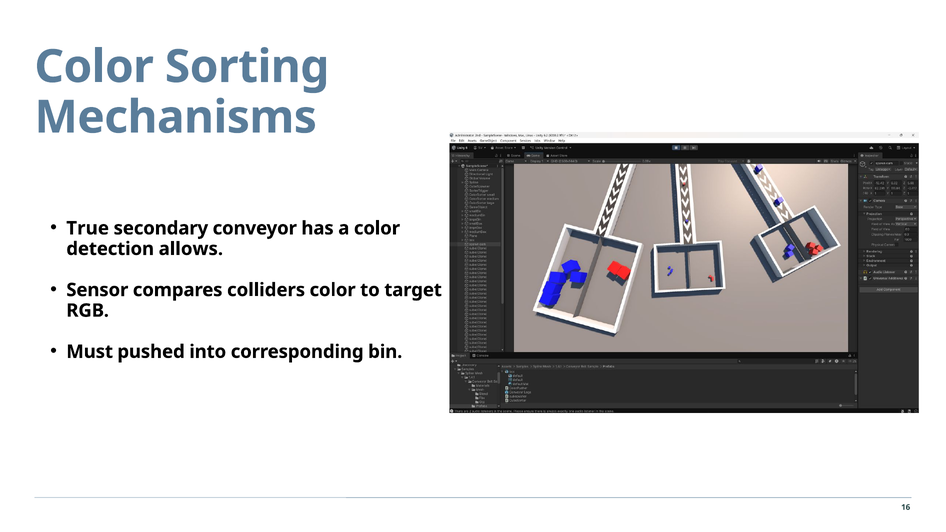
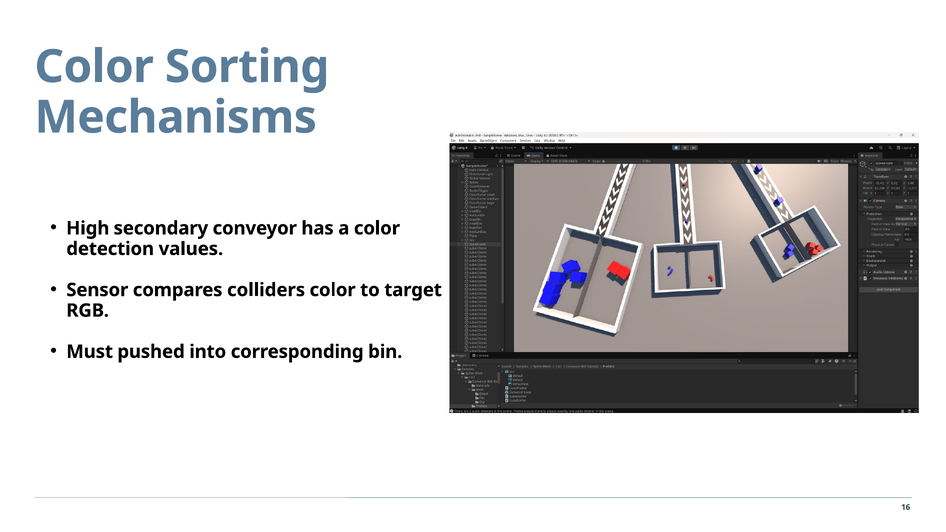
True: True -> High
allows: allows -> values
